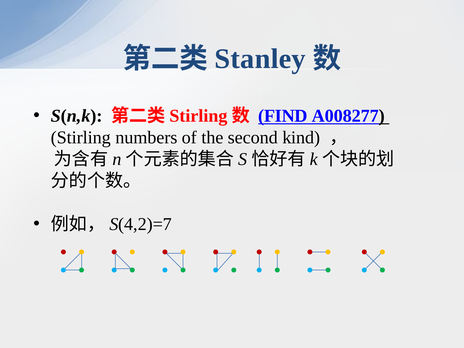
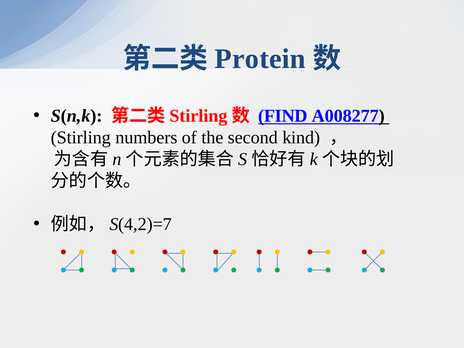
Stanley: Stanley -> Protein
